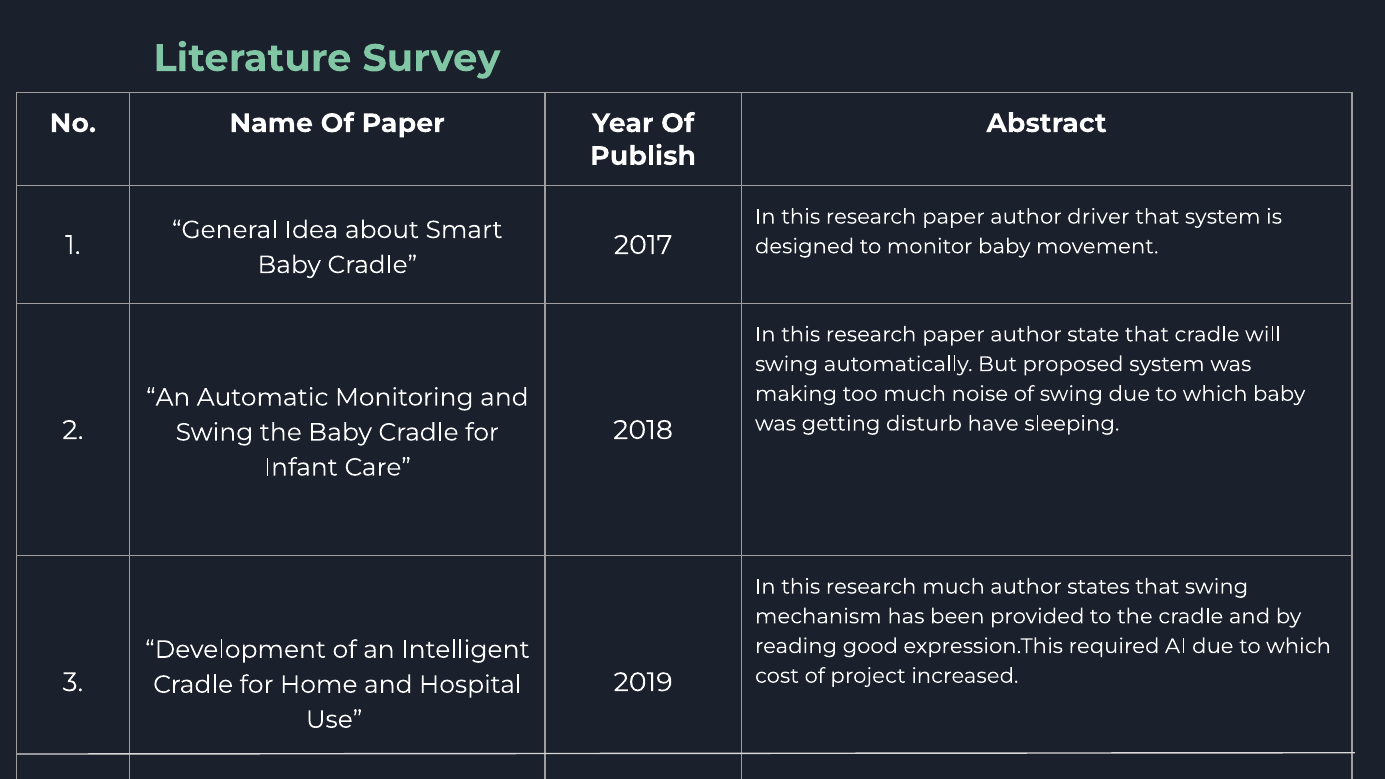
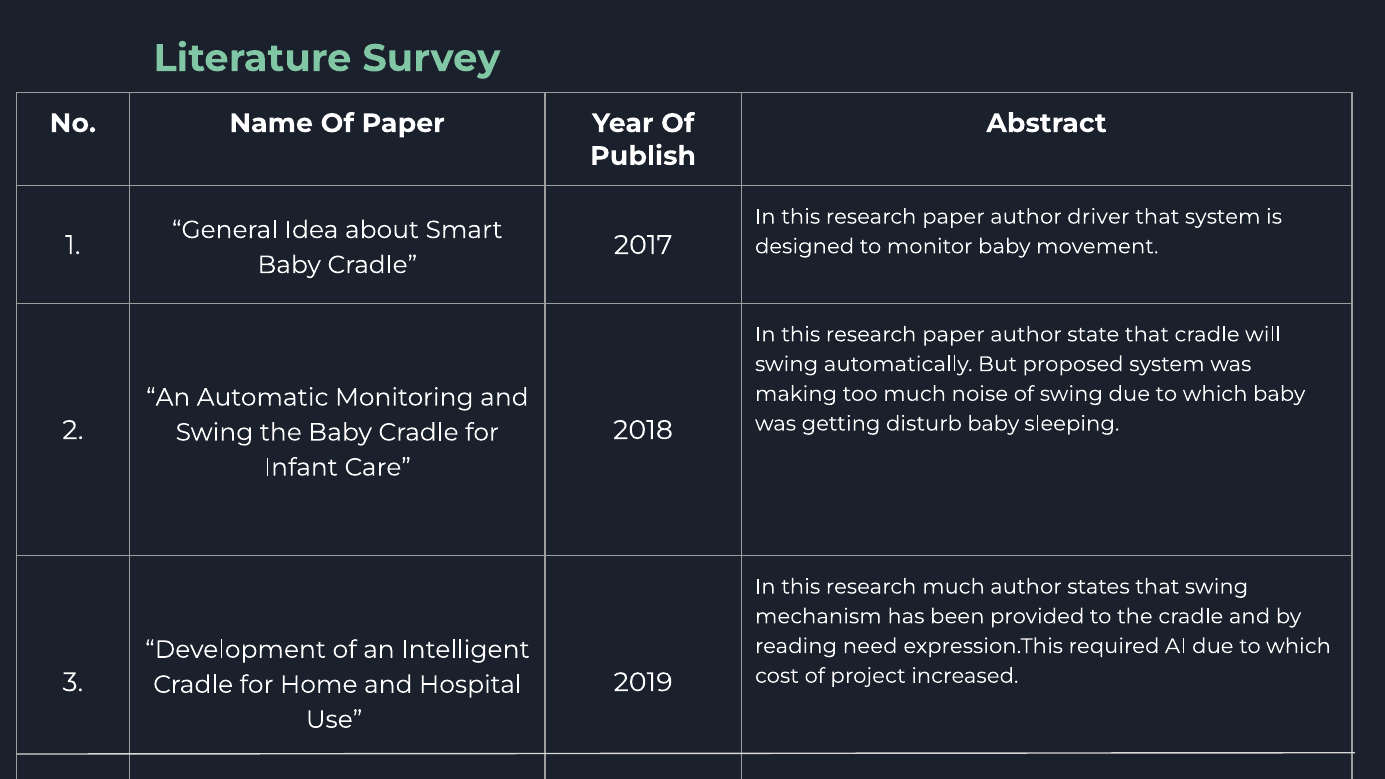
disturb have: have -> baby
good: good -> need
